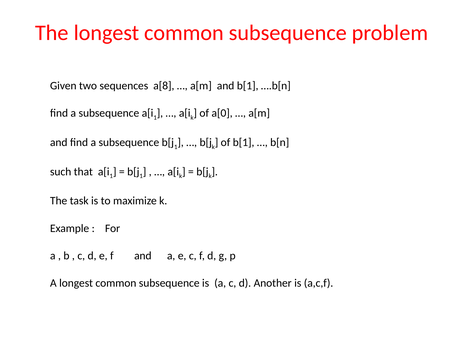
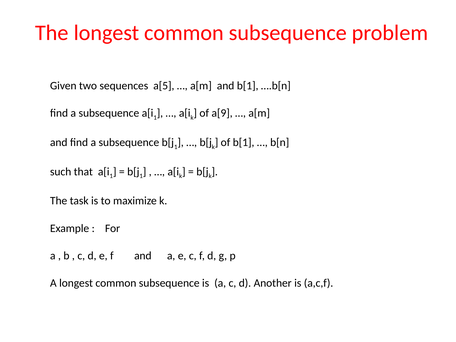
a[8: a[8 -> a[5
a[0: a[0 -> a[9
